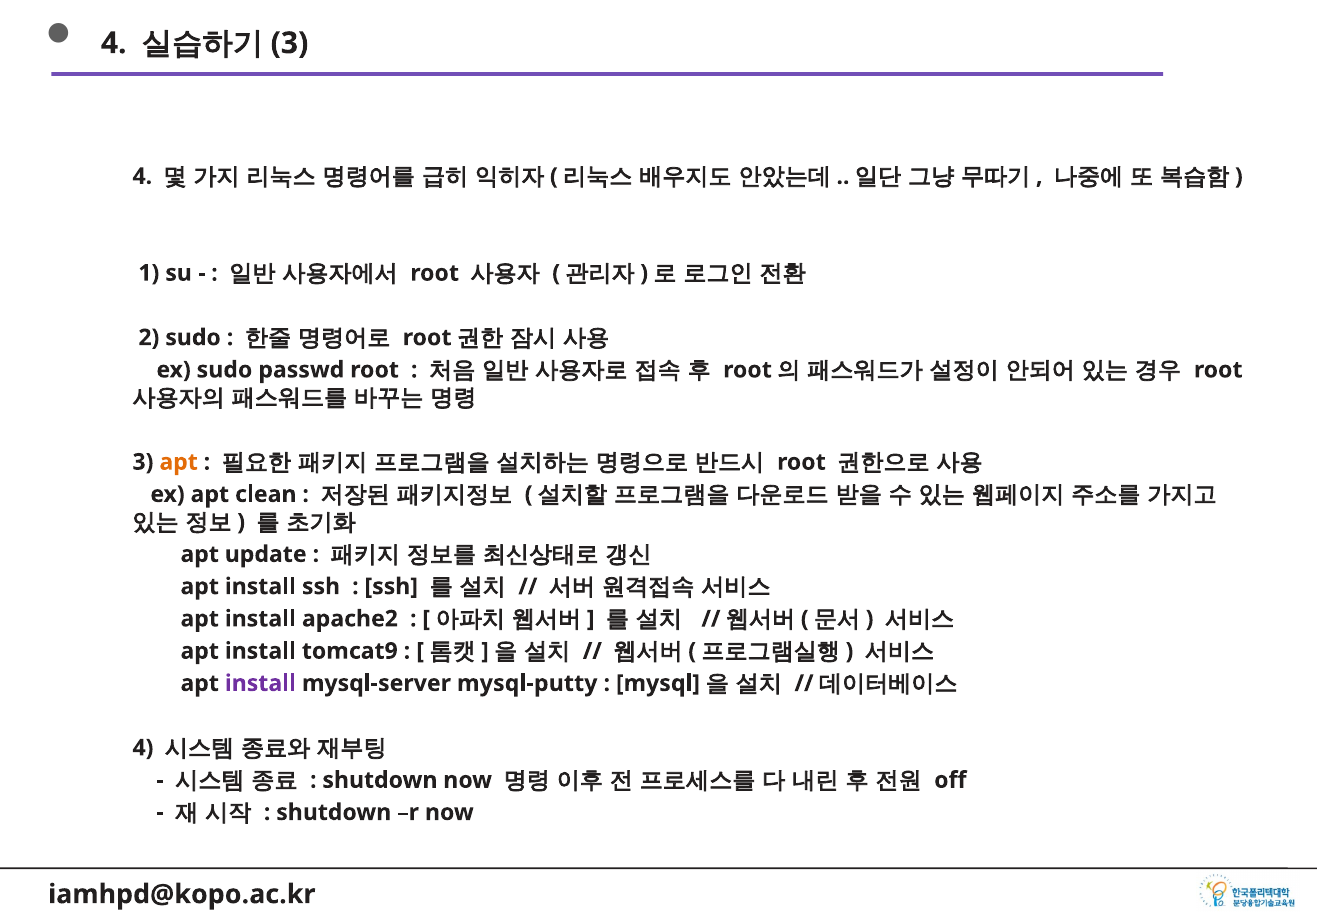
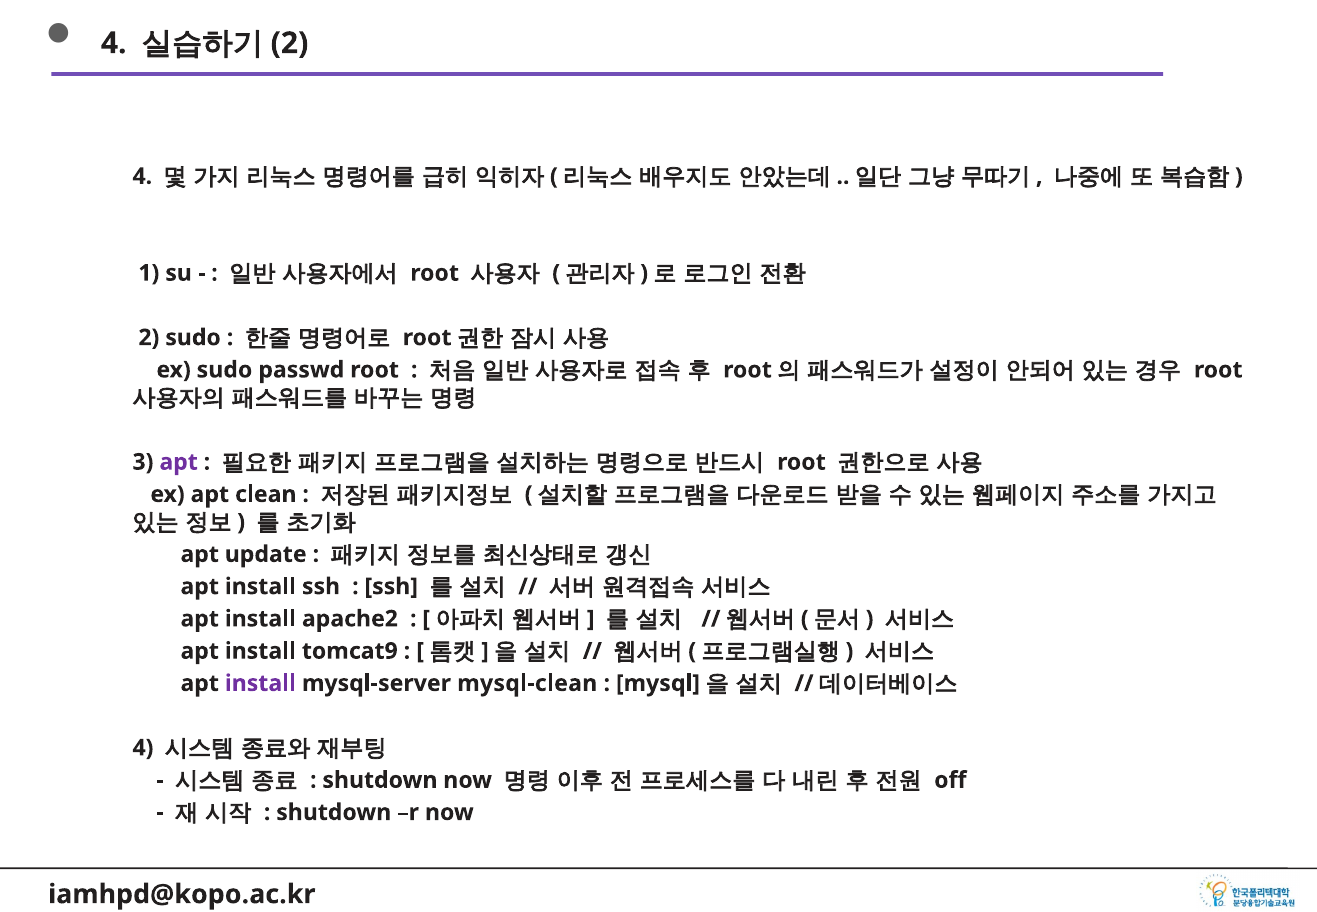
3 at (290, 43): 3 -> 2
apt at (179, 462) colour: orange -> purple
mysql-putty: mysql-putty -> mysql-clean
